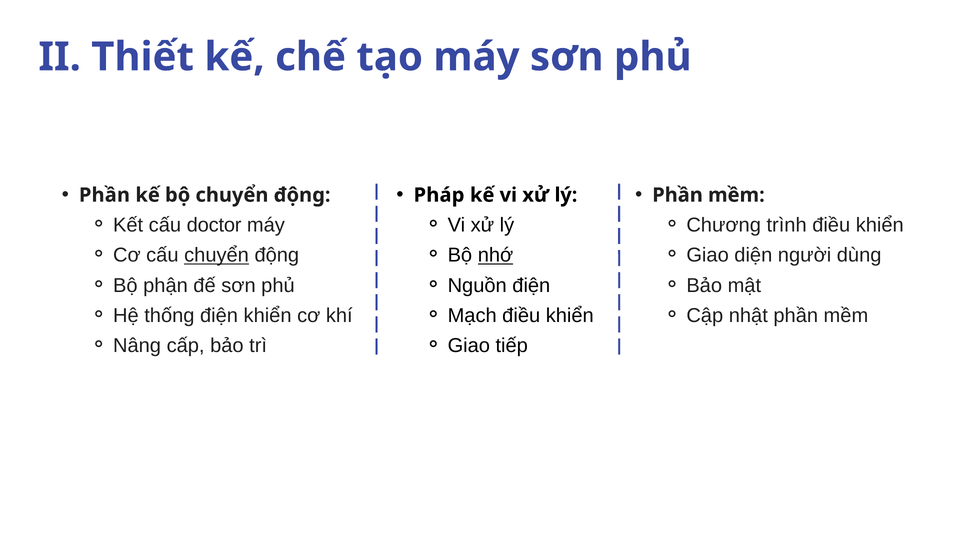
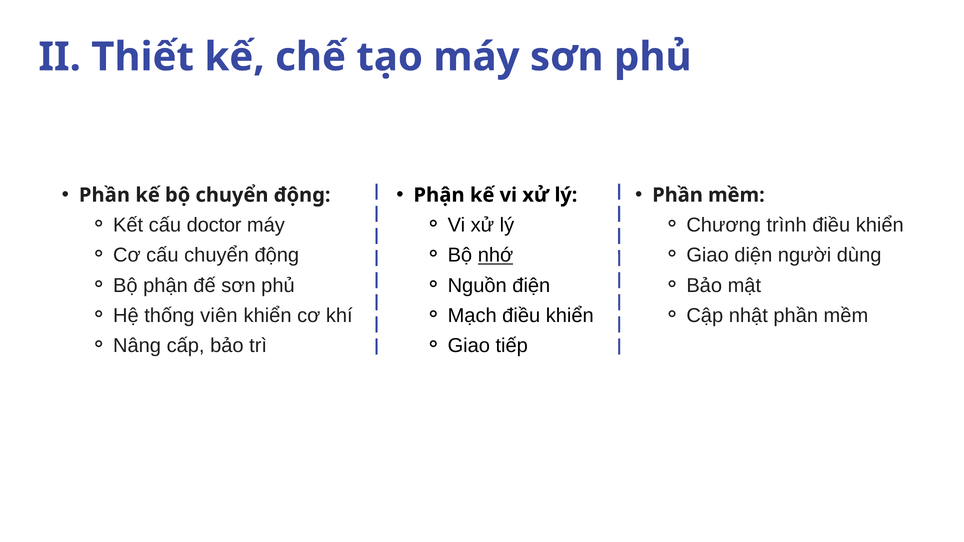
Pháp at (439, 195): Pháp -> Phận
chuyển at (217, 255) underline: present -> none
thống điện: điện -> viên
